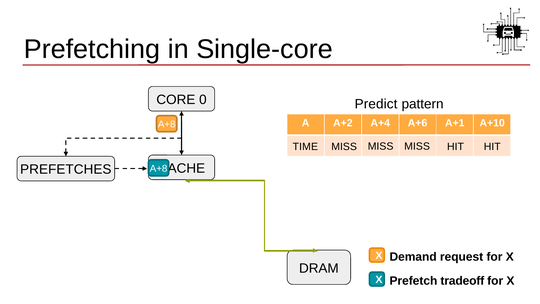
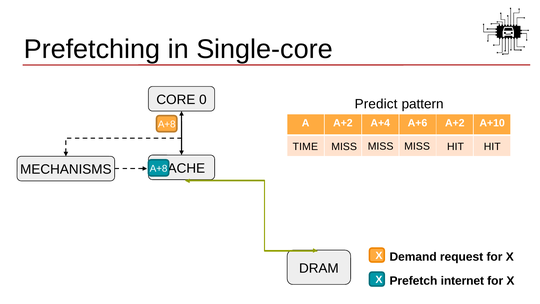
A+6 A+1: A+1 -> A+2
PREFETCHES: PREFETCHES -> MECHANISMS
tradeoff: tradeoff -> internet
